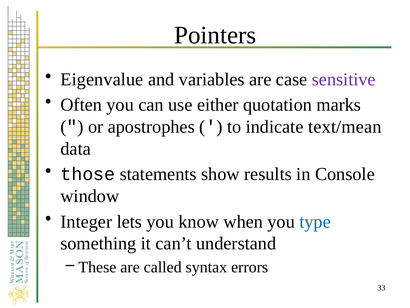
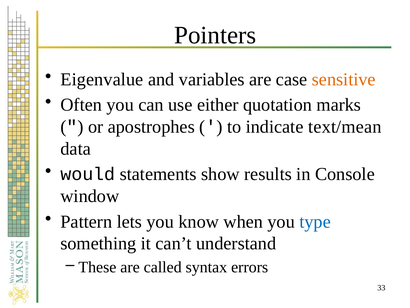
sensitive colour: purple -> orange
those: those -> would
Integer: Integer -> Pattern
